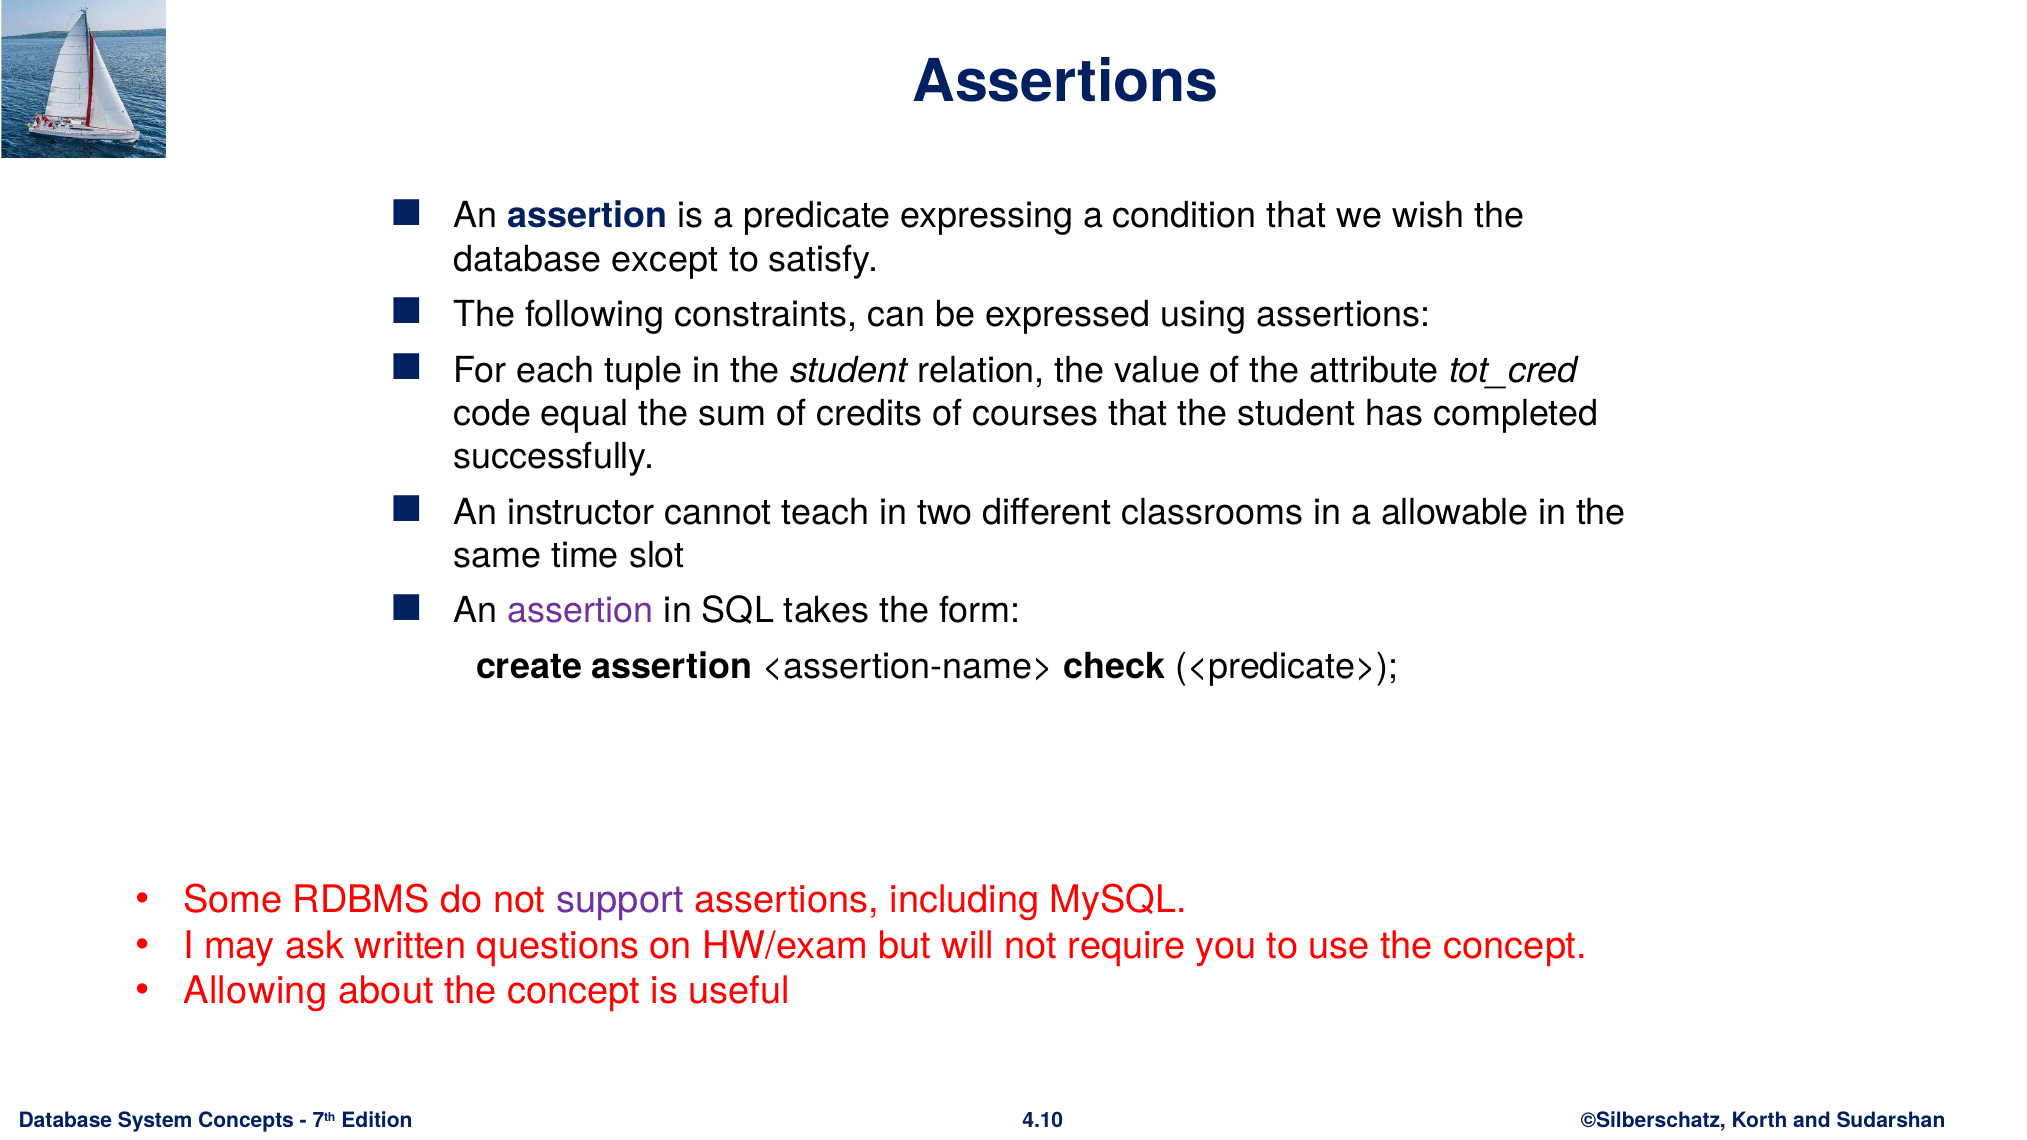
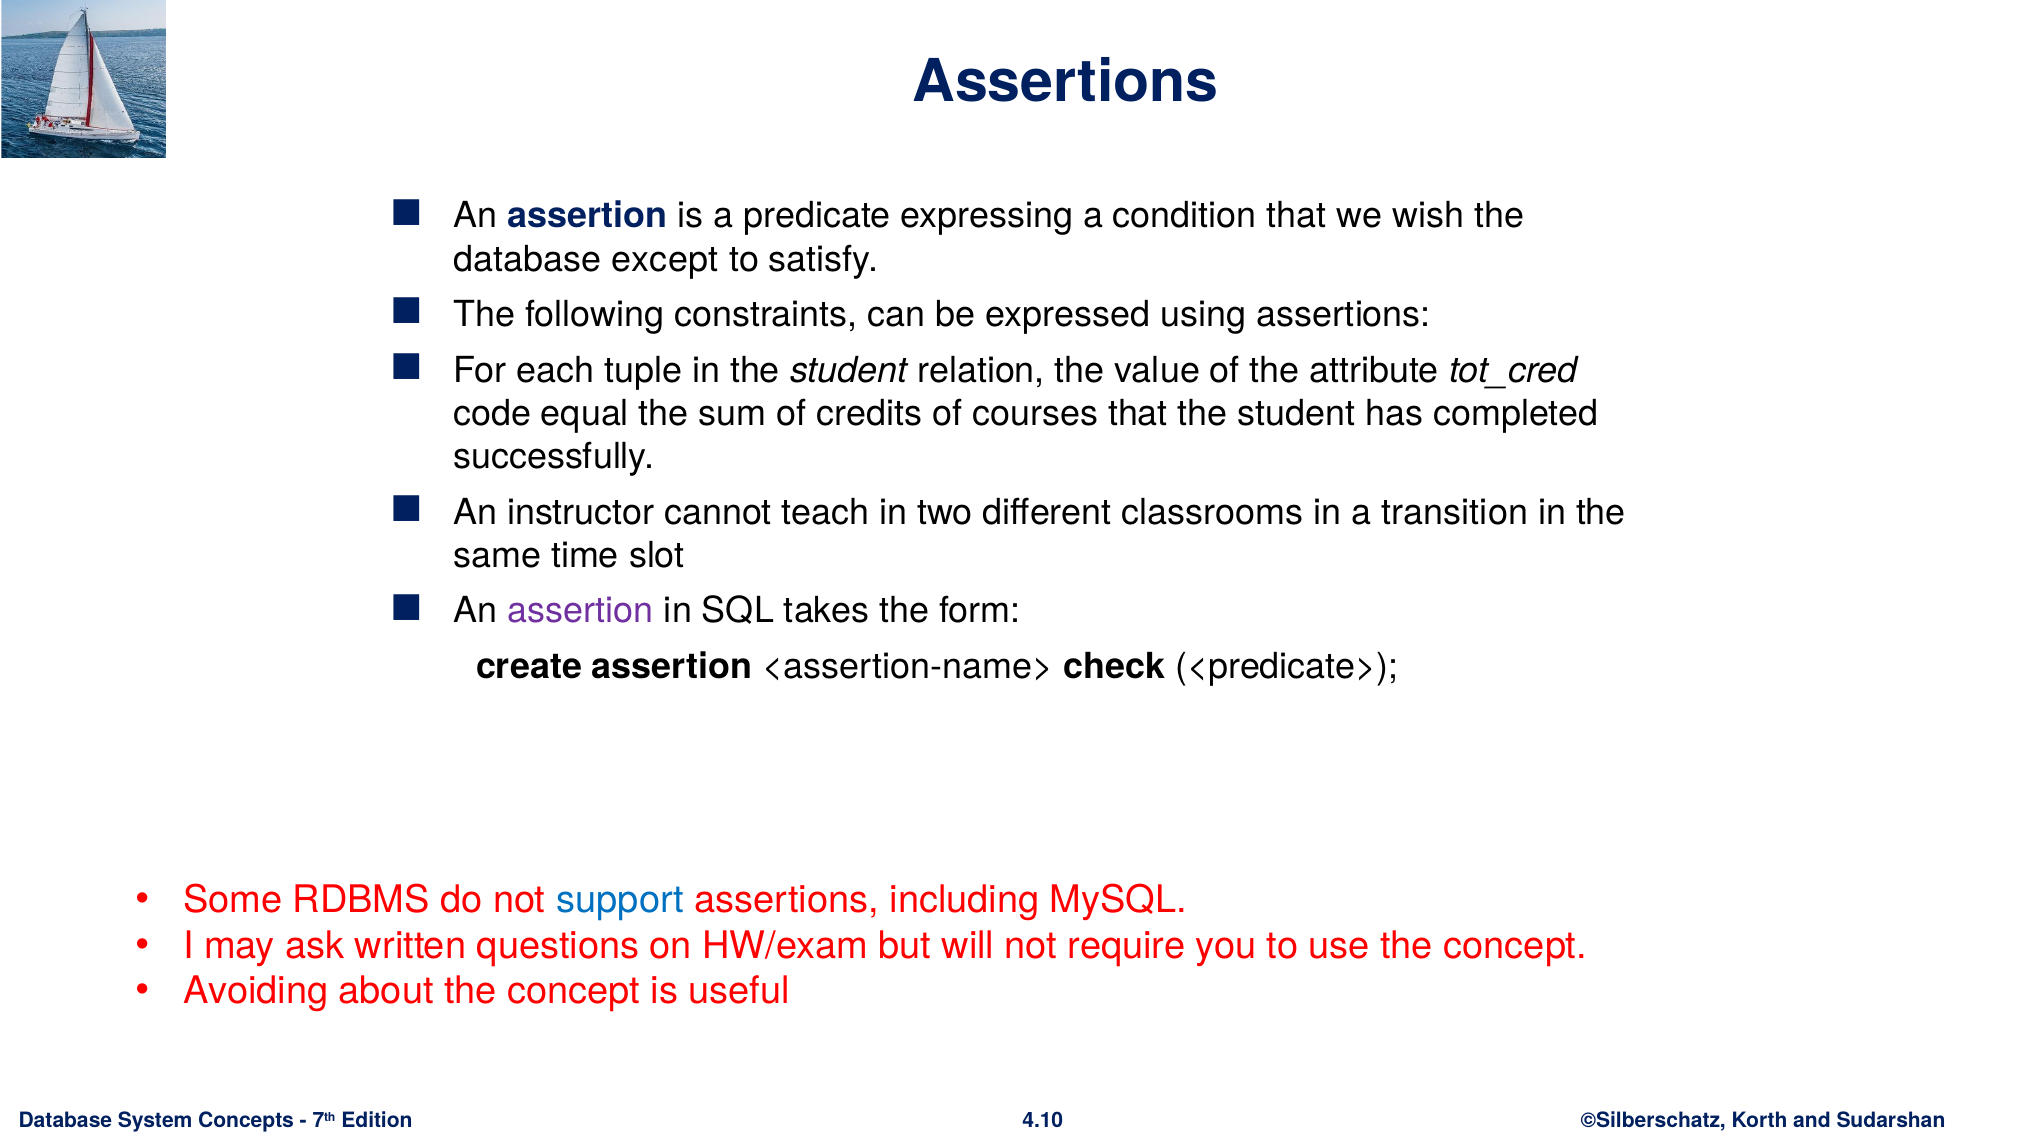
allowable: allowable -> transition
support colour: purple -> blue
Allowing: Allowing -> Avoiding
